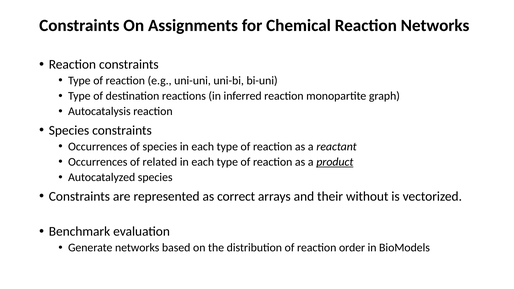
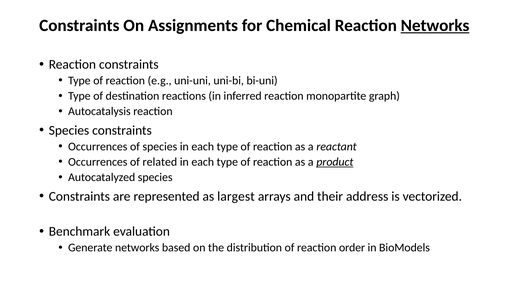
Networks at (435, 25) underline: none -> present
correct: correct -> largest
without: without -> address
